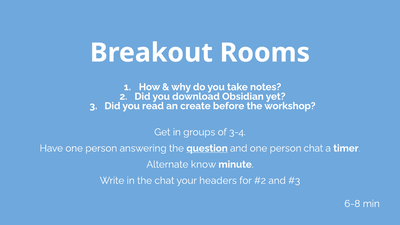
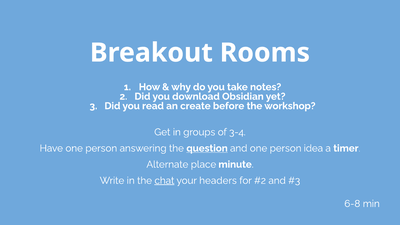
person chat: chat -> idea
know: know -> place
chat at (164, 181) underline: none -> present
